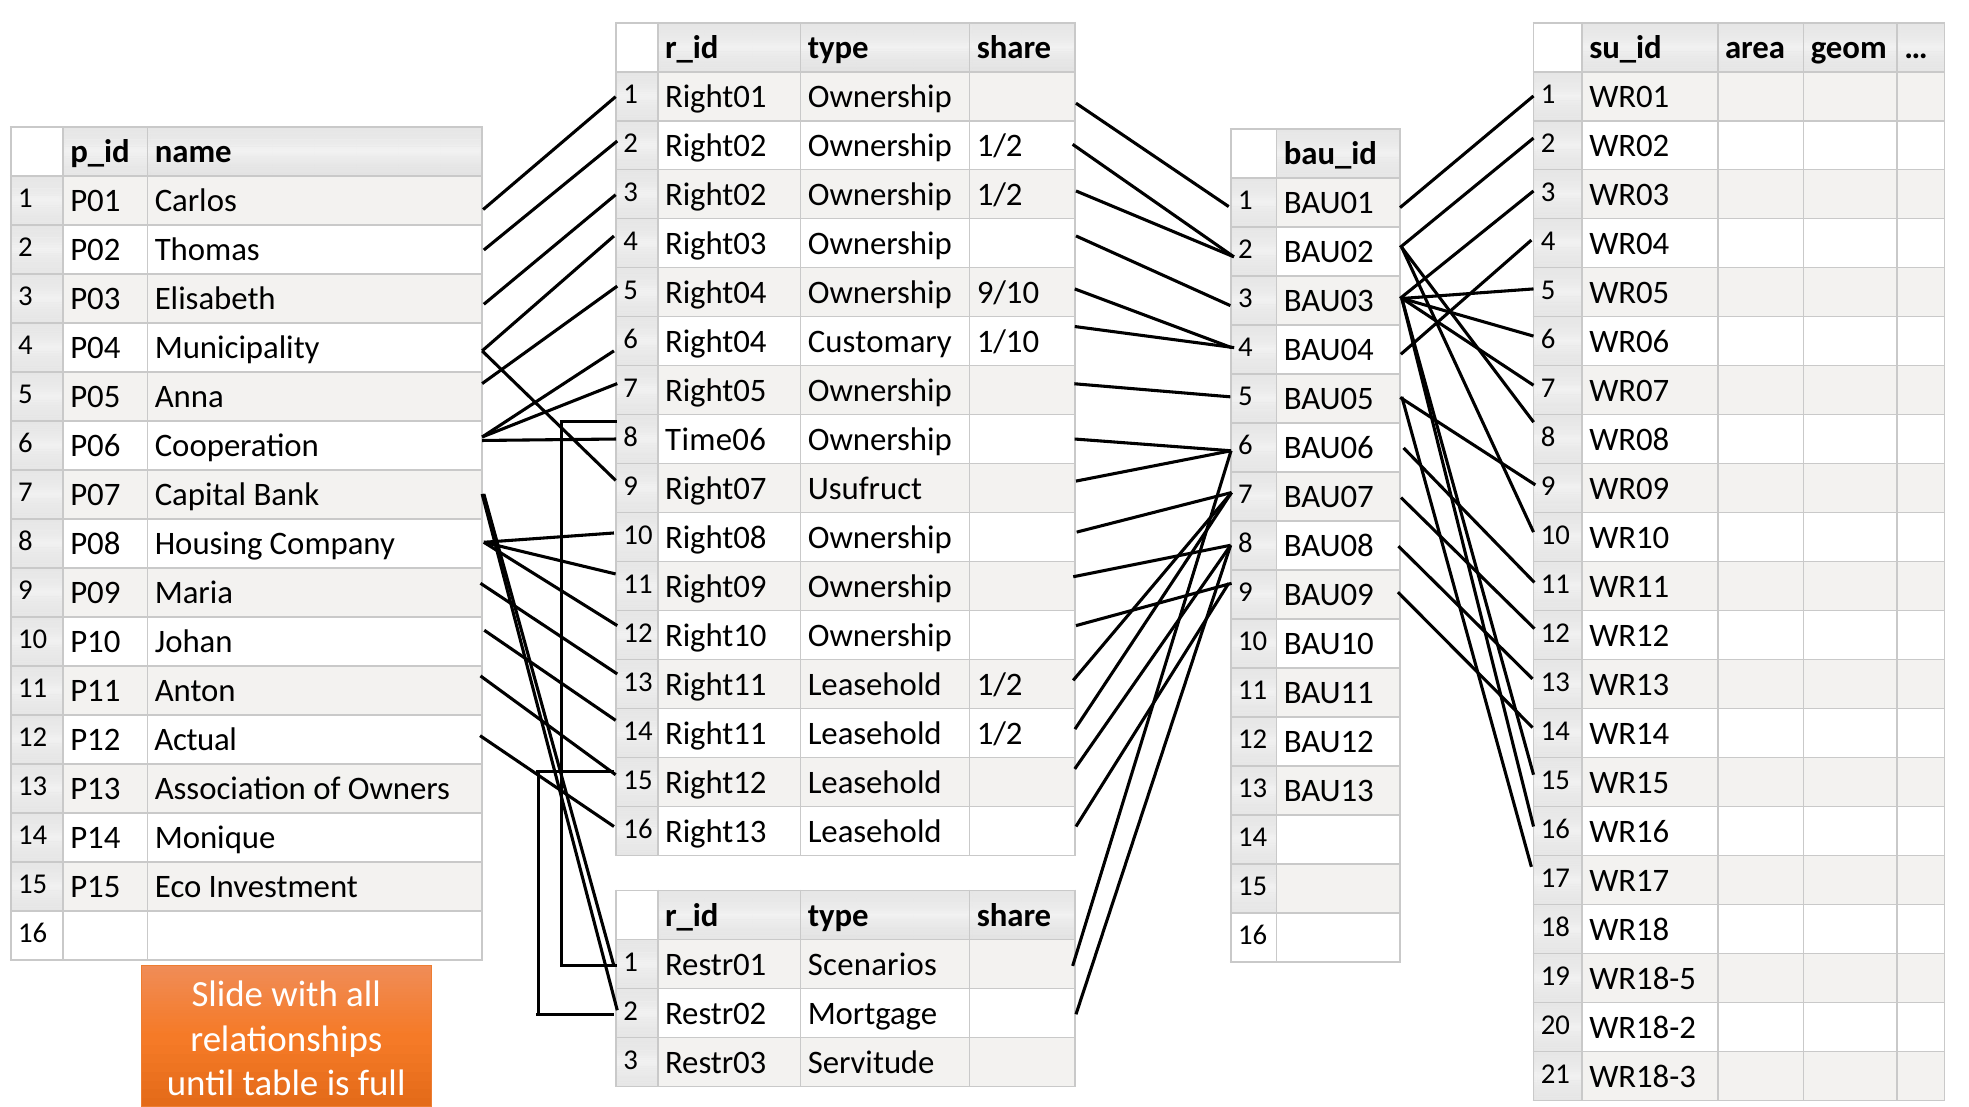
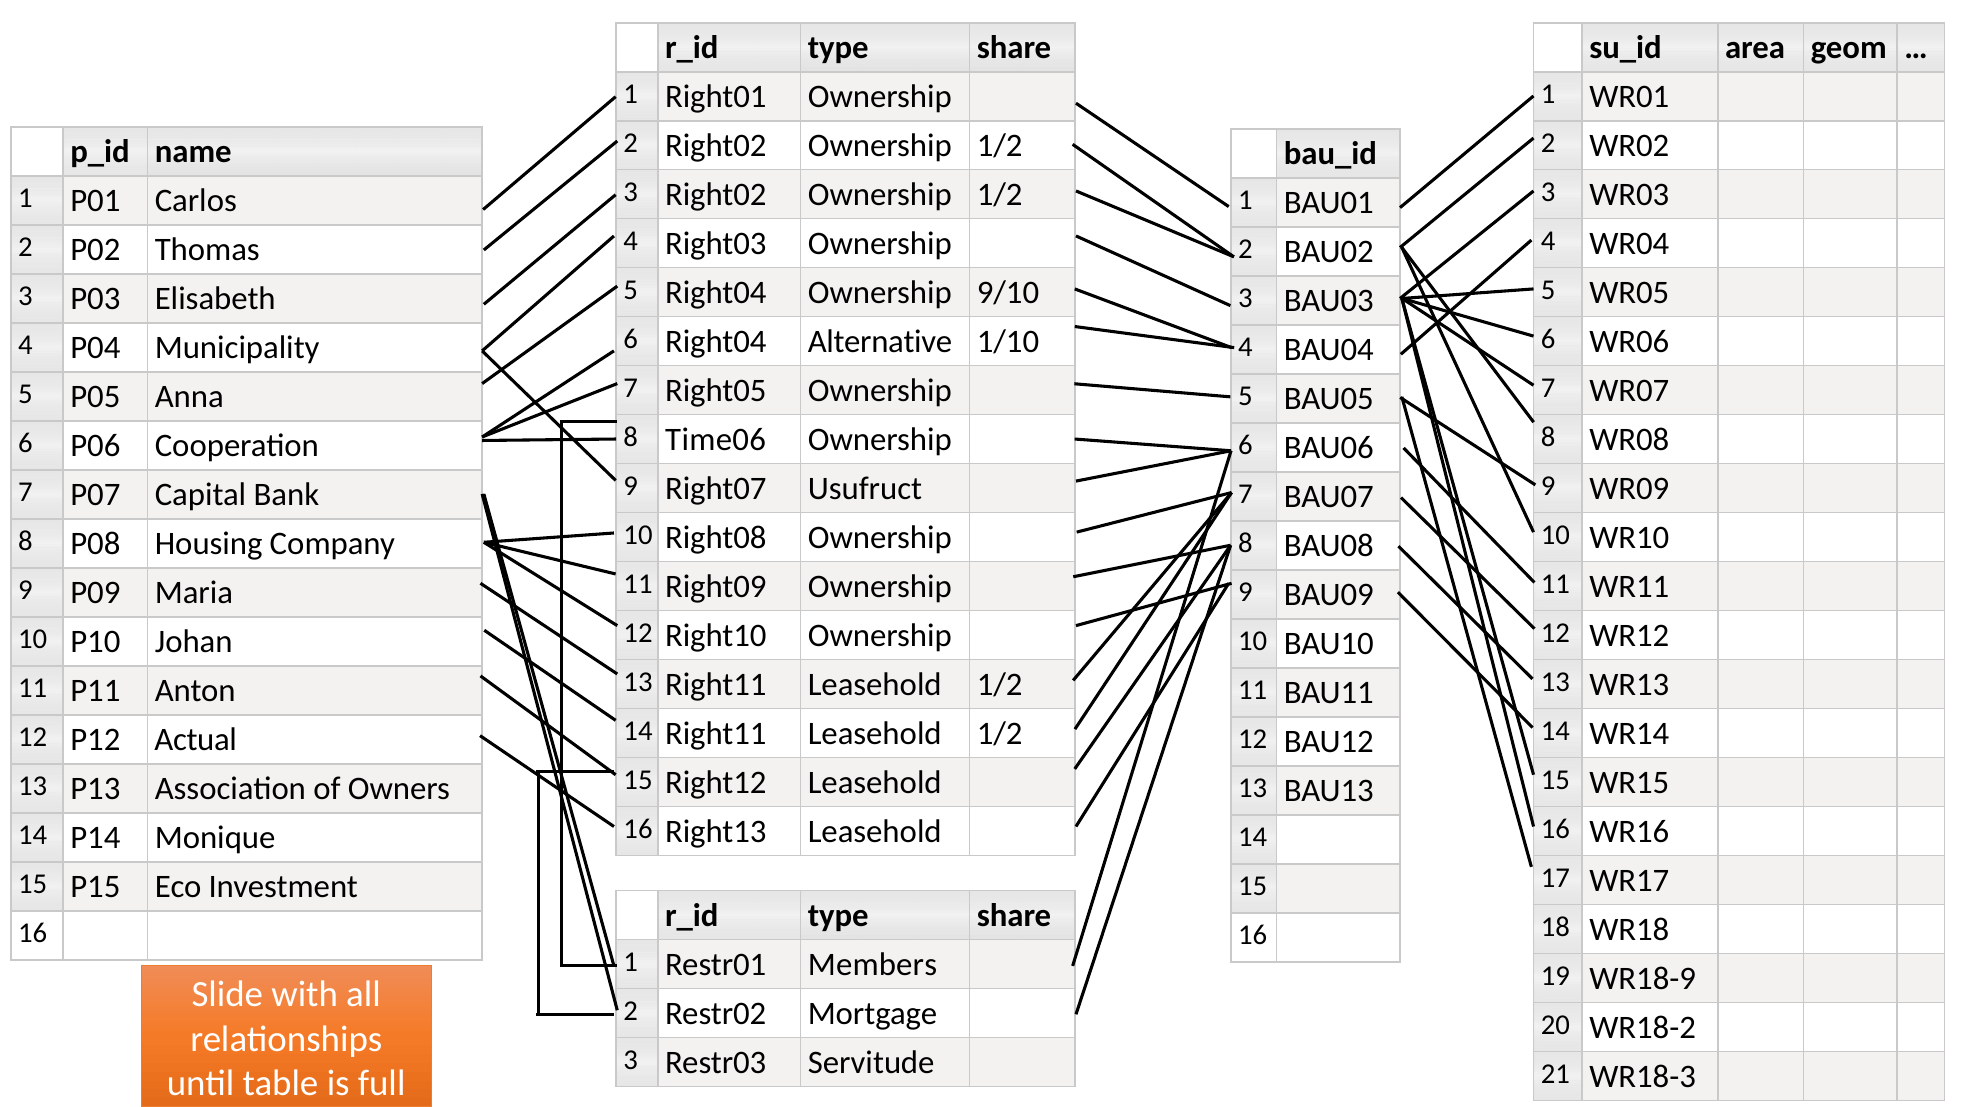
Customary: Customary -> Alternative
Scenarios: Scenarios -> Members
WR18-5: WR18-5 -> WR18-9
